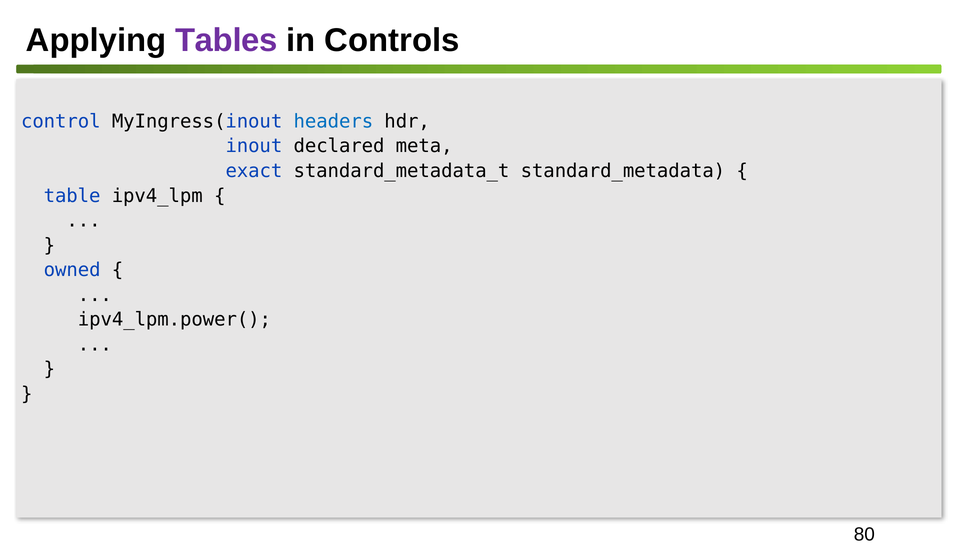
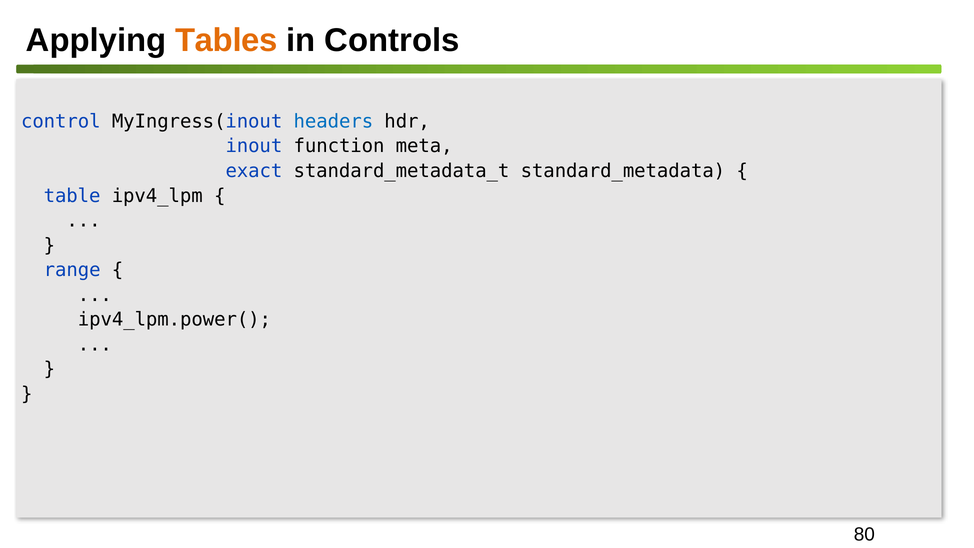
Tables colour: purple -> orange
declared: declared -> function
owned: owned -> range
